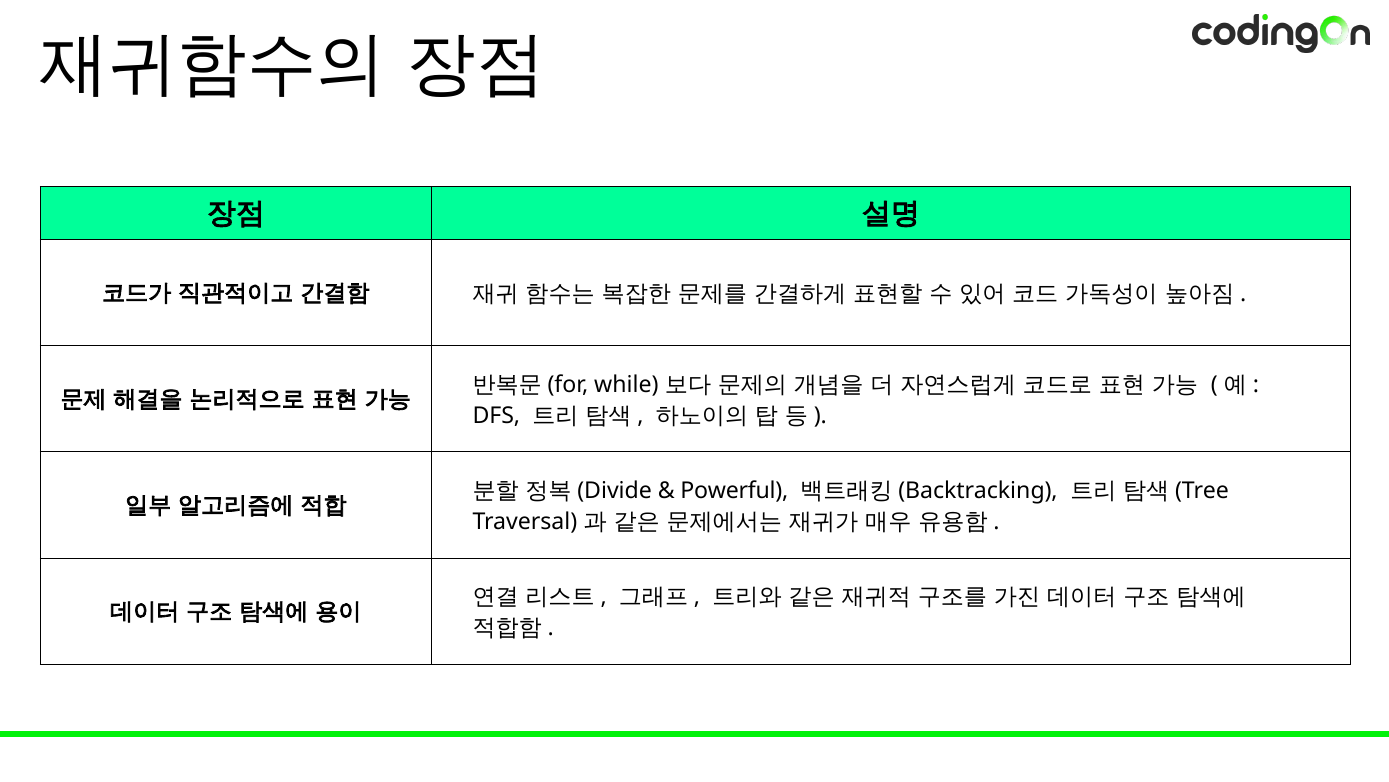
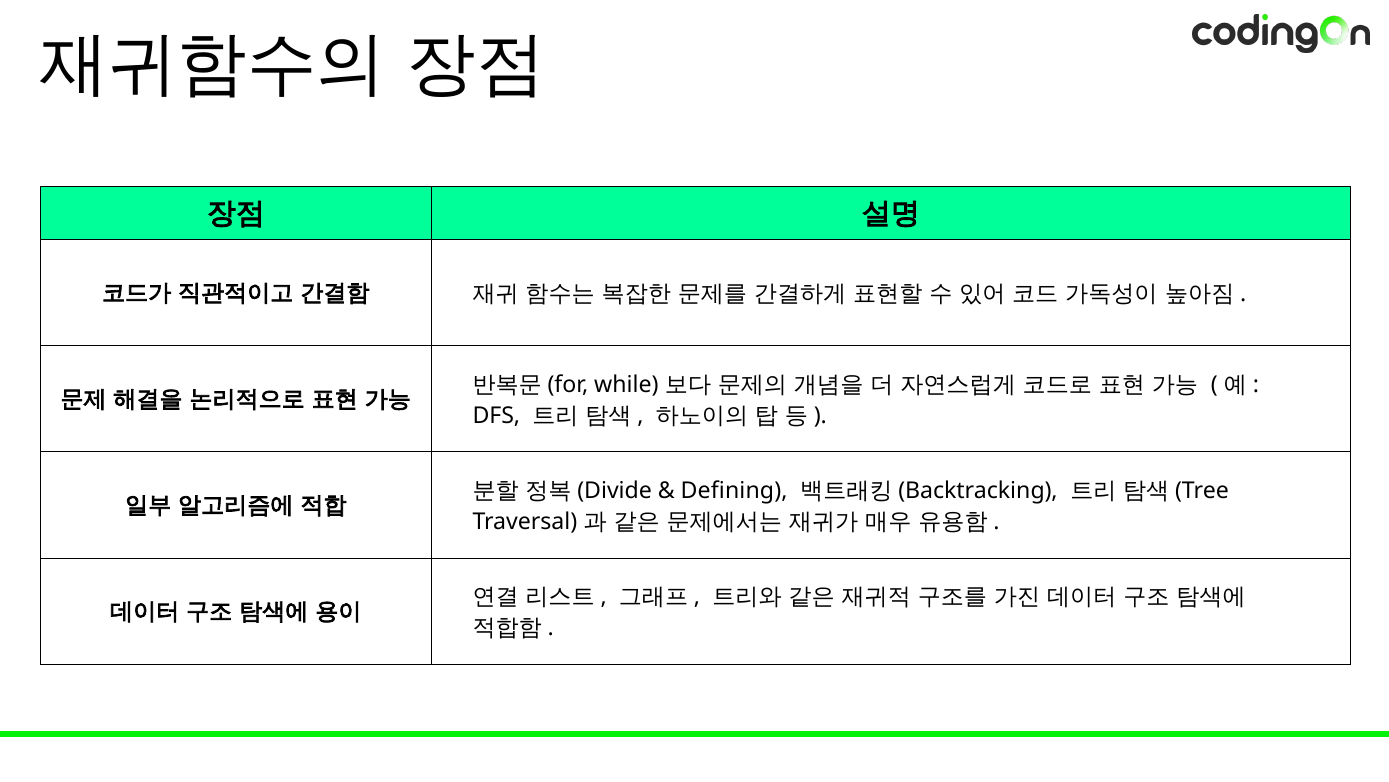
Powerful: Powerful -> Defining
